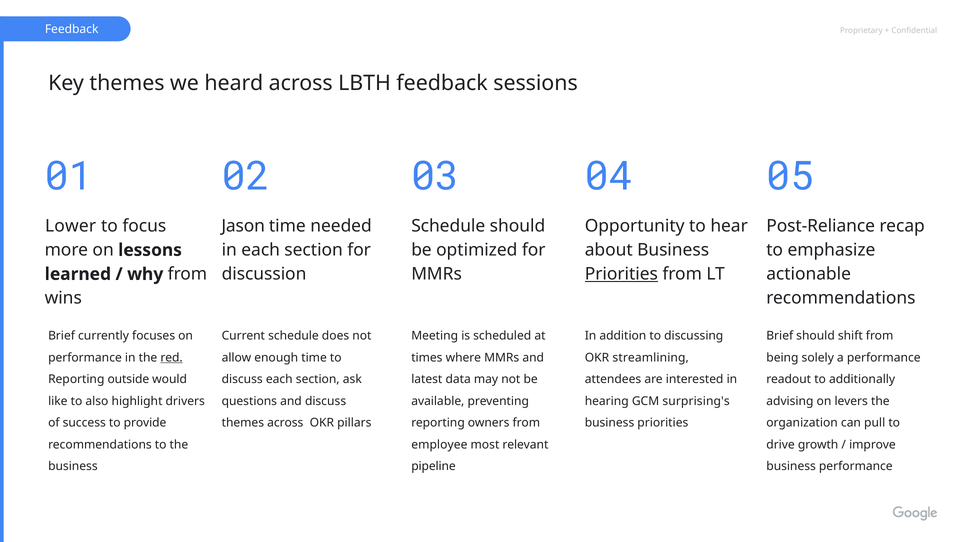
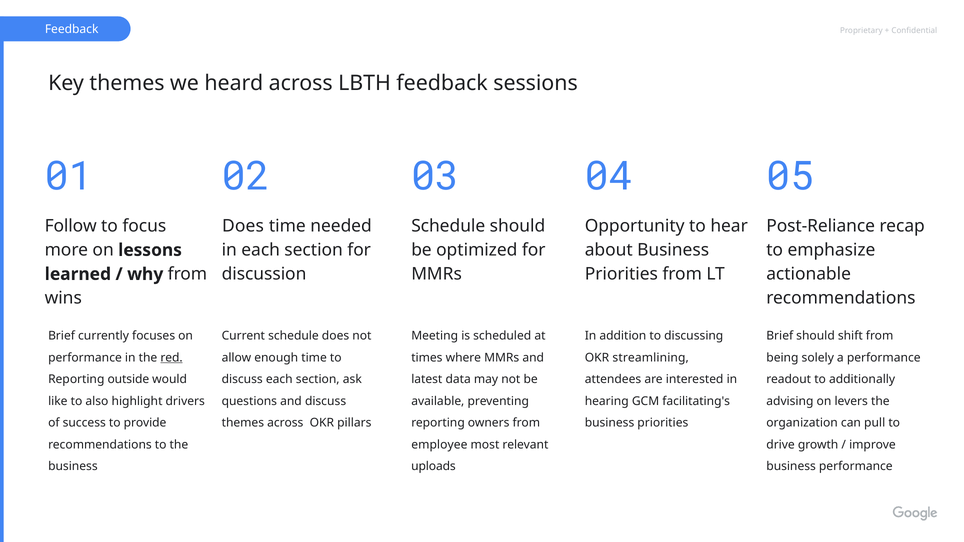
Lower: Lower -> Follow
Jason at (243, 226): Jason -> Does
Priorities at (621, 274) underline: present -> none
surprising's: surprising's -> facilitating's
pipeline: pipeline -> uploads
